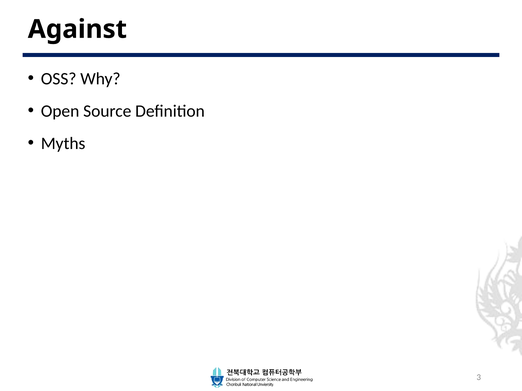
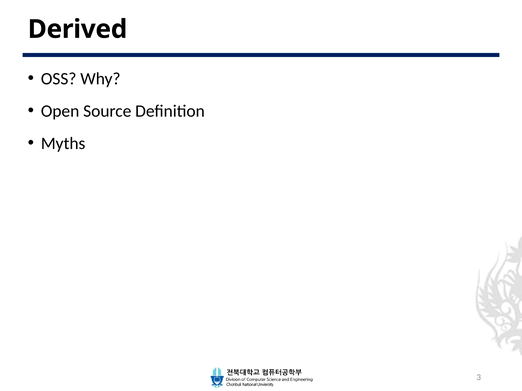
Against: Against -> Derived
